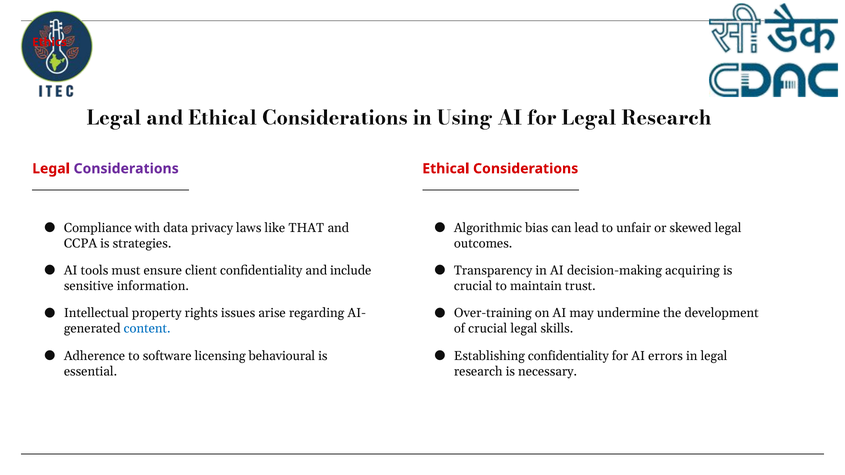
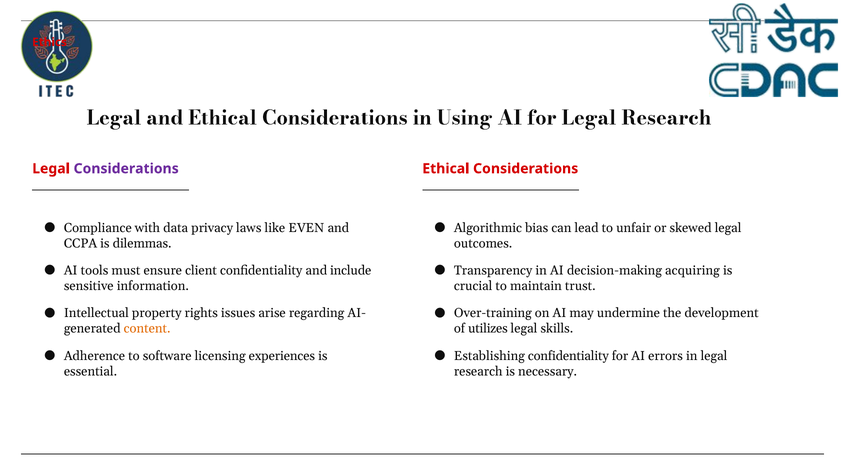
THAT: THAT -> EVEN
strategies: strategies -> dilemmas
content colour: blue -> orange
of crucial: crucial -> utilizes
behavioural: behavioural -> experiences
